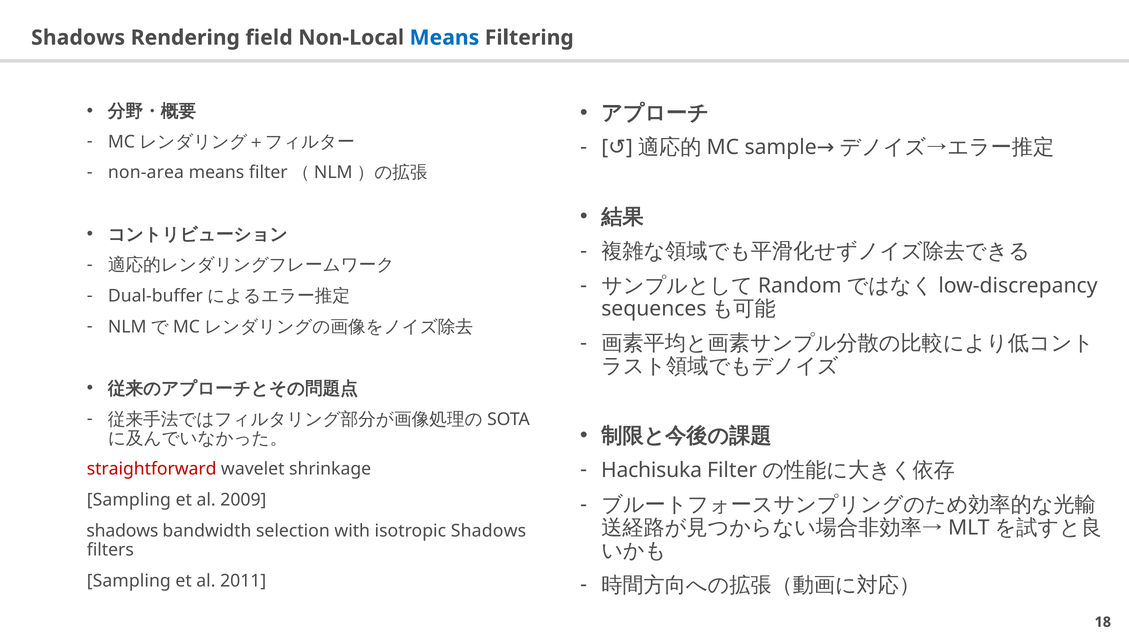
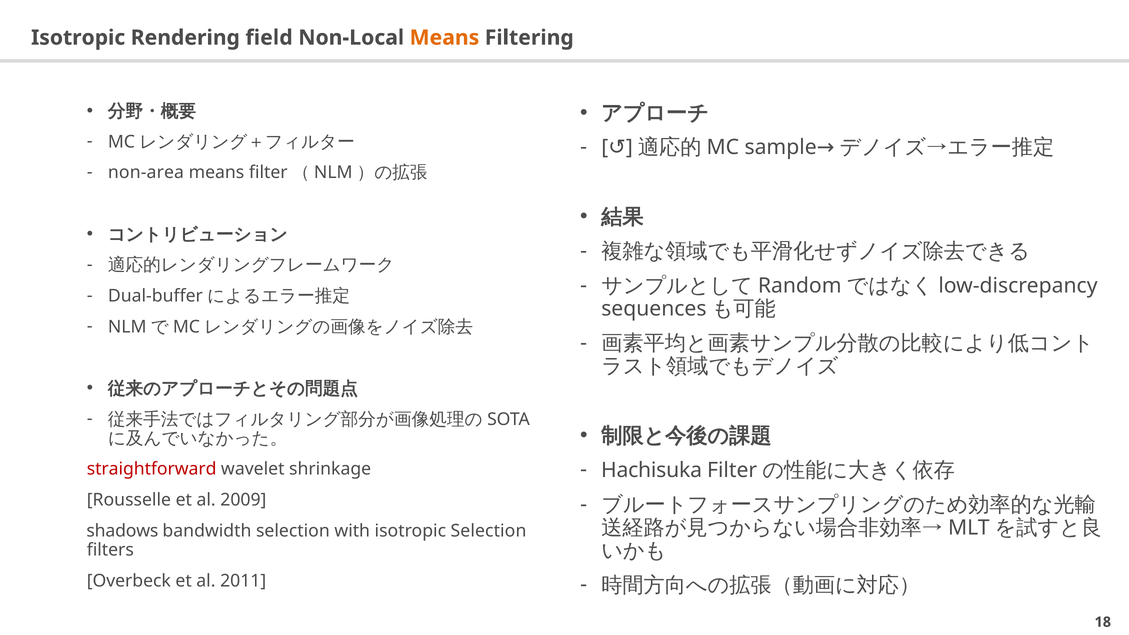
Shadows at (78, 38): Shadows -> Isotropic
Means at (444, 38) colour: blue -> orange
Sampling at (129, 500): Sampling -> Rousselle
isotropic Shadows: Shadows -> Selection
Sampling at (129, 581): Sampling -> Overbeck
